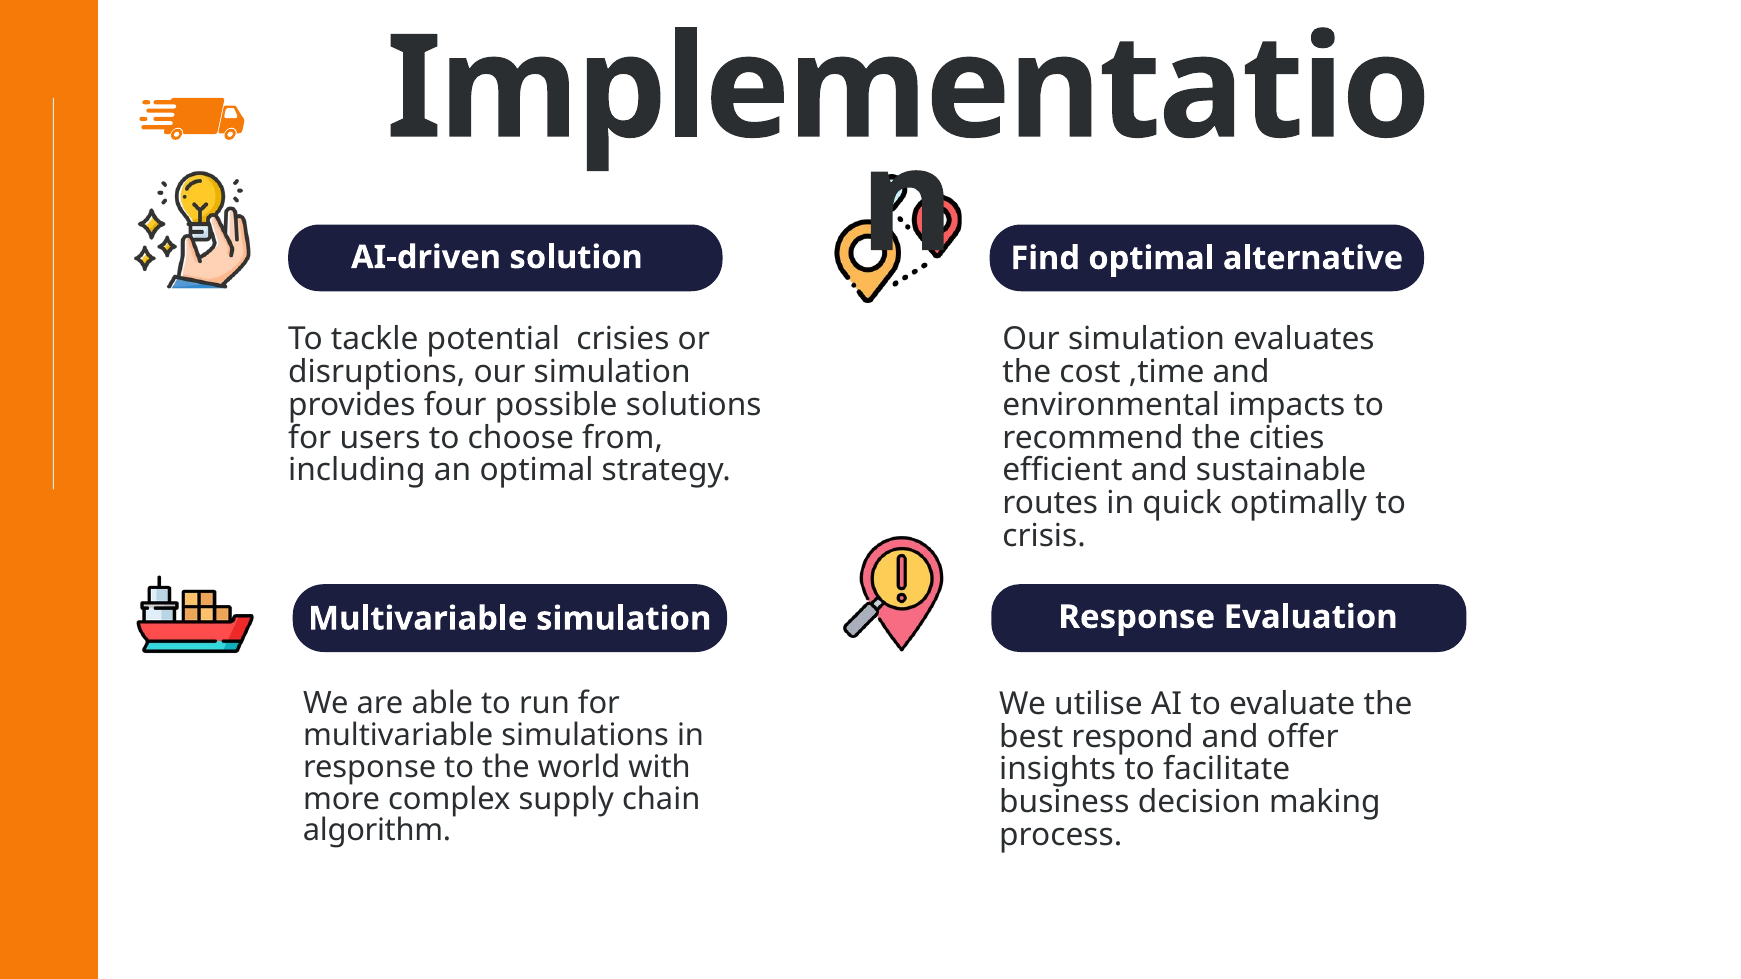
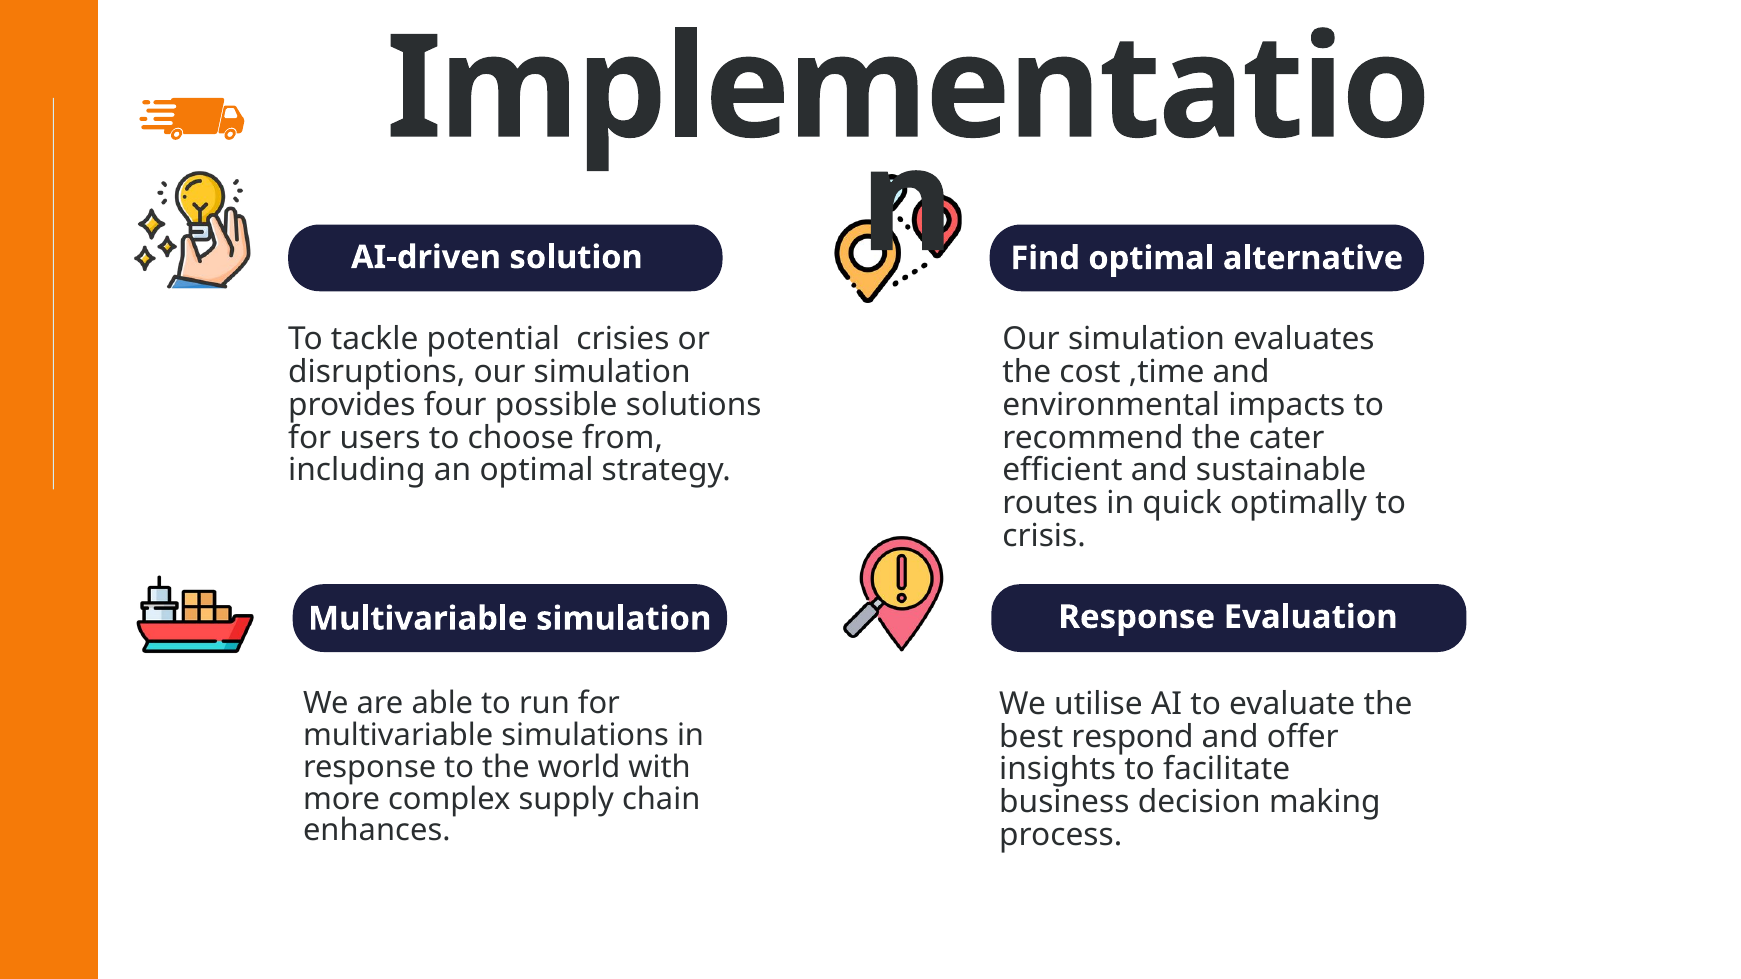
cities: cities -> cater
algorithm: algorithm -> enhances
